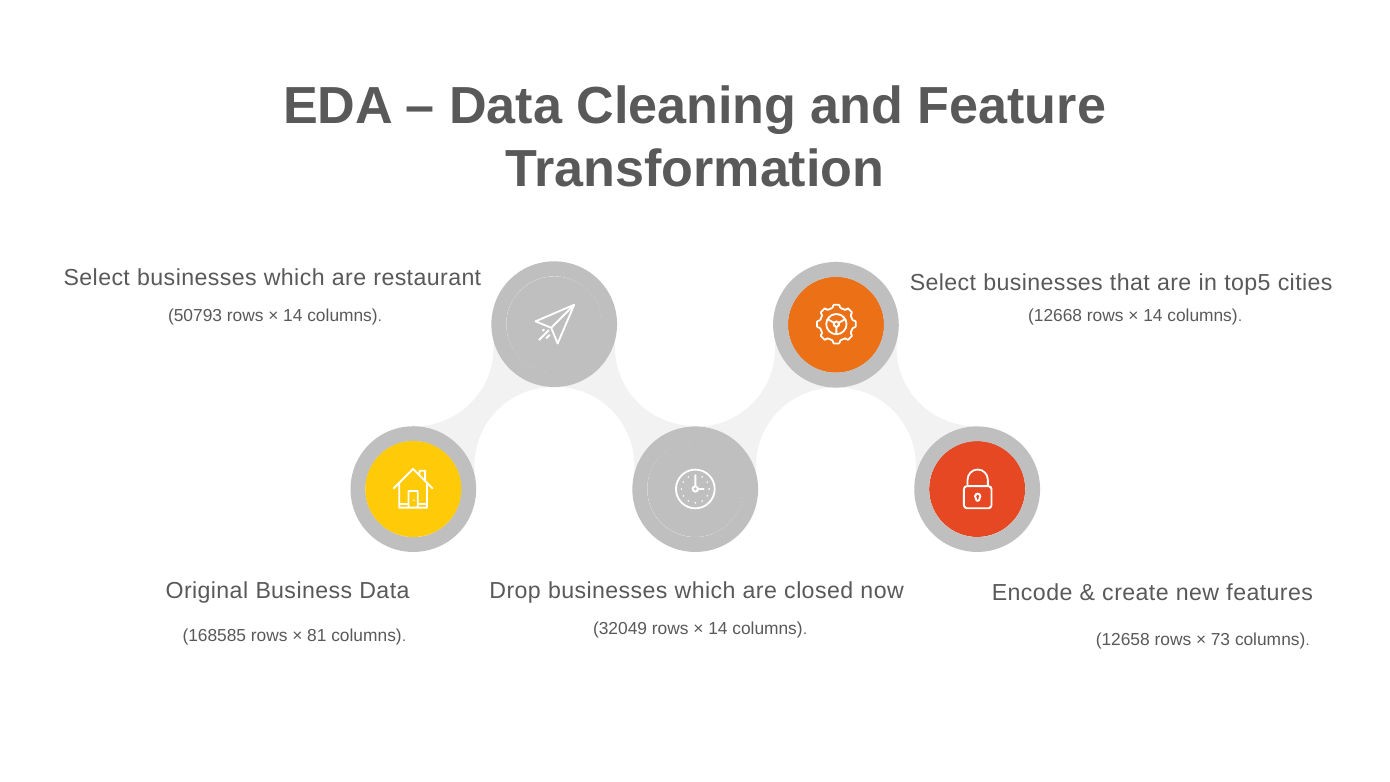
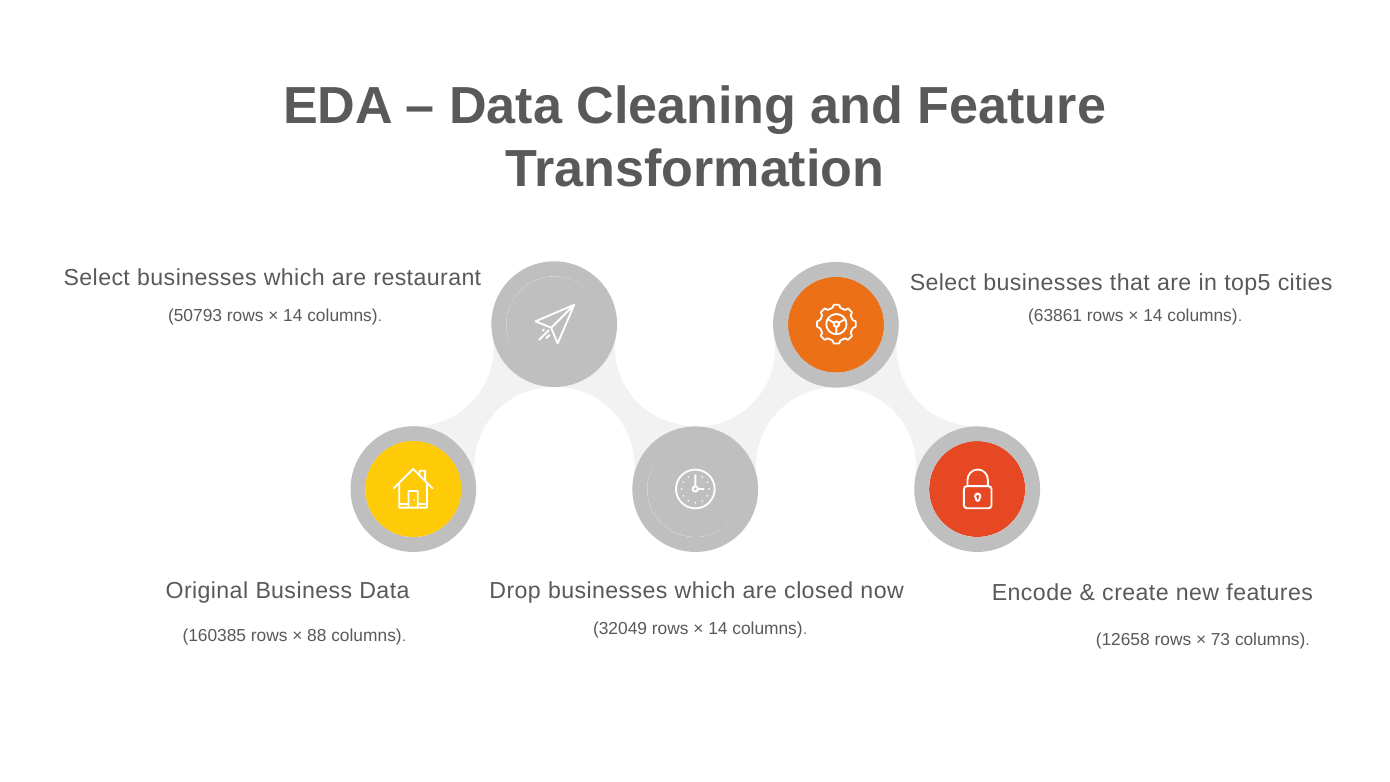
12668: 12668 -> 63861
168585: 168585 -> 160385
81: 81 -> 88
